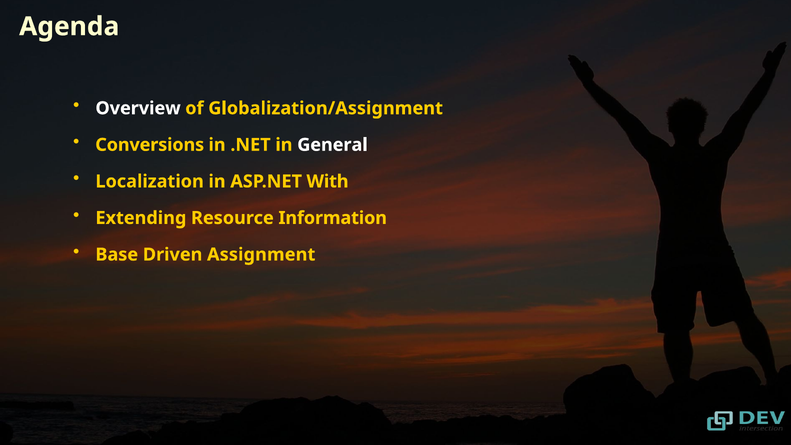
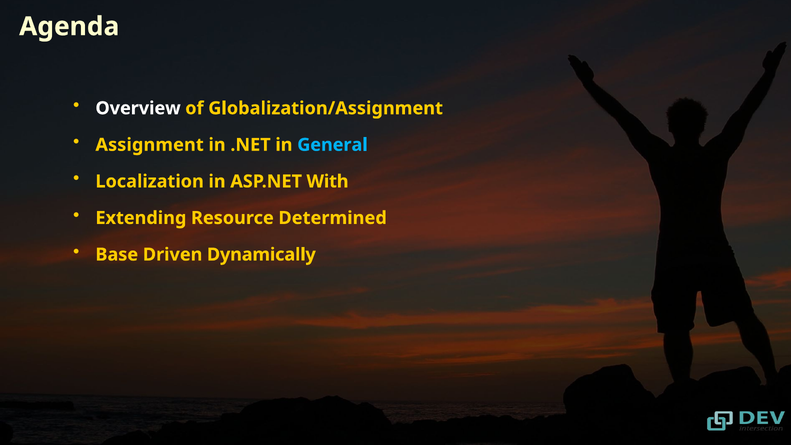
Conversions: Conversions -> Assignment
General colour: white -> light blue
Information: Information -> Determined
Assignment: Assignment -> Dynamically
